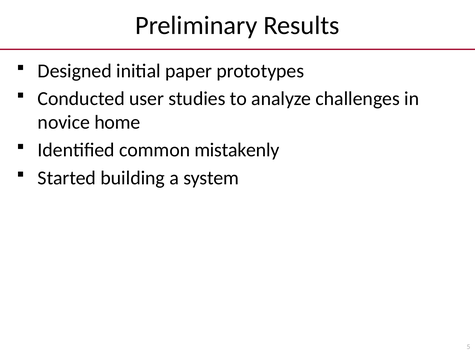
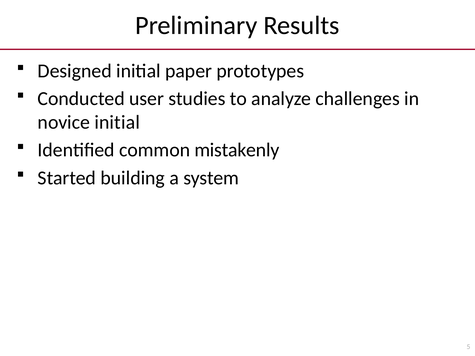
novice home: home -> initial
